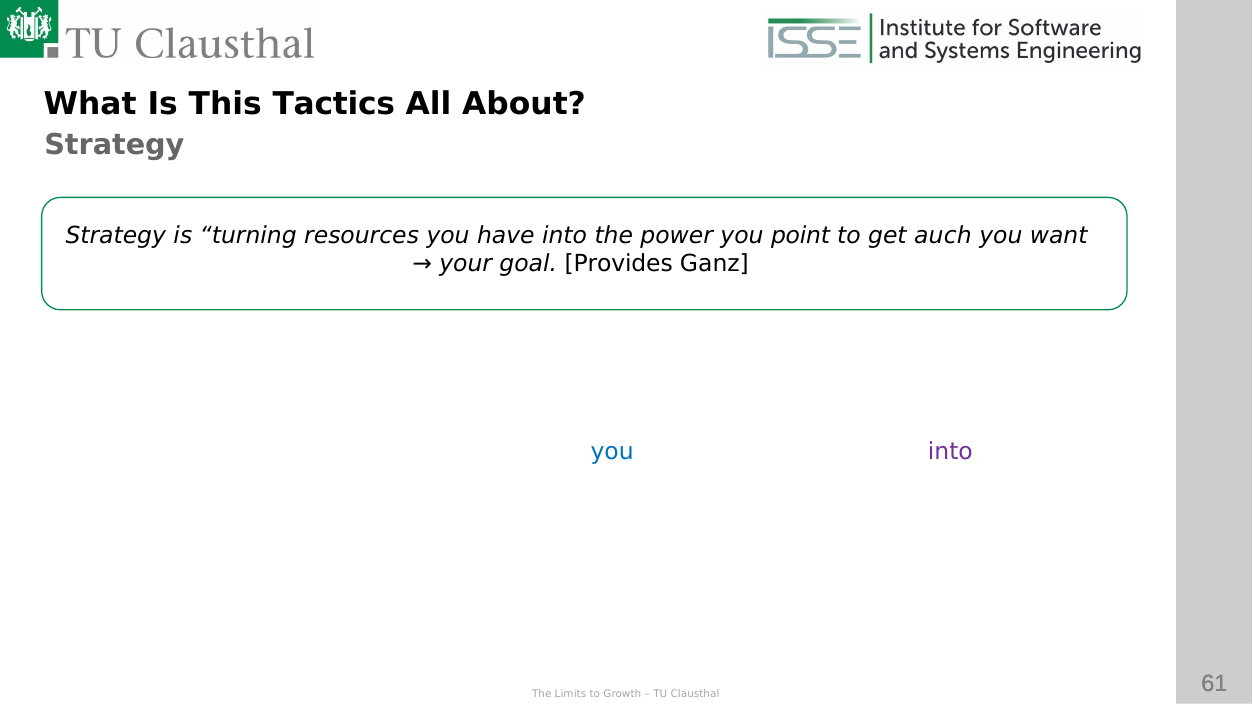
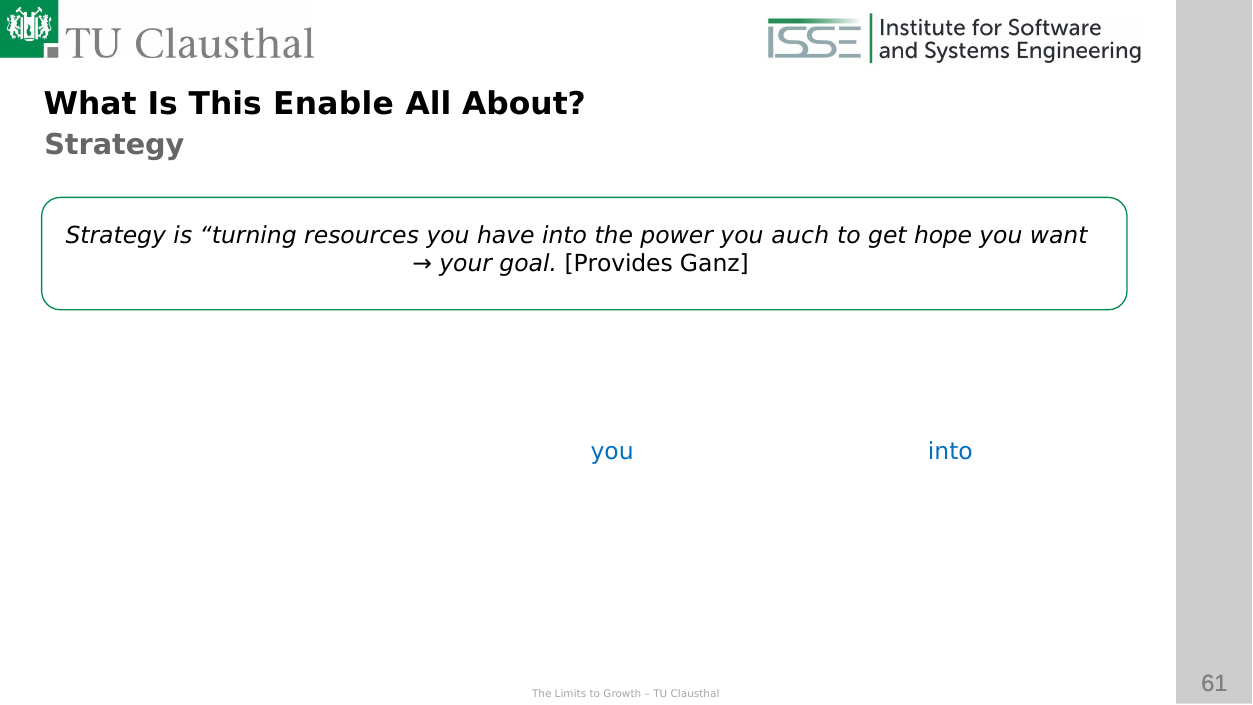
This Tactics: Tactics -> Enable
you point: point -> auch
auch: auch -> hope
into at (950, 451) colour: purple -> blue
